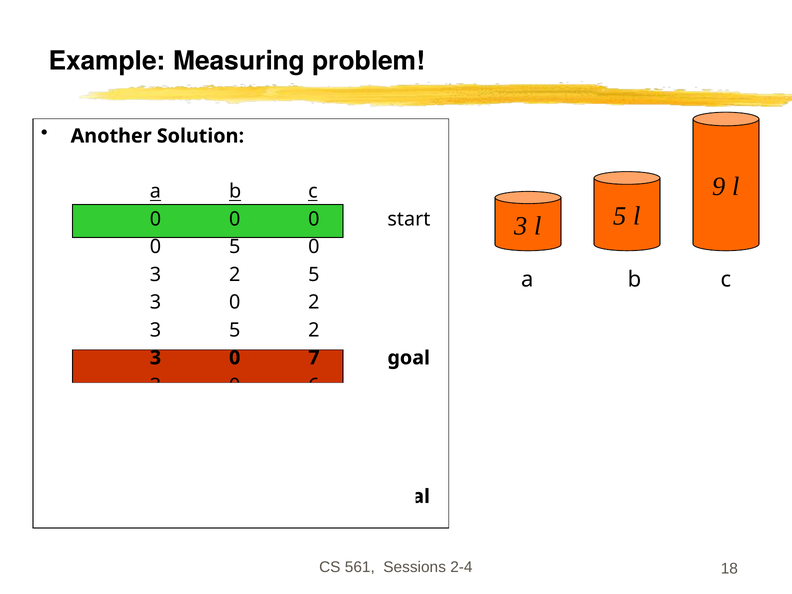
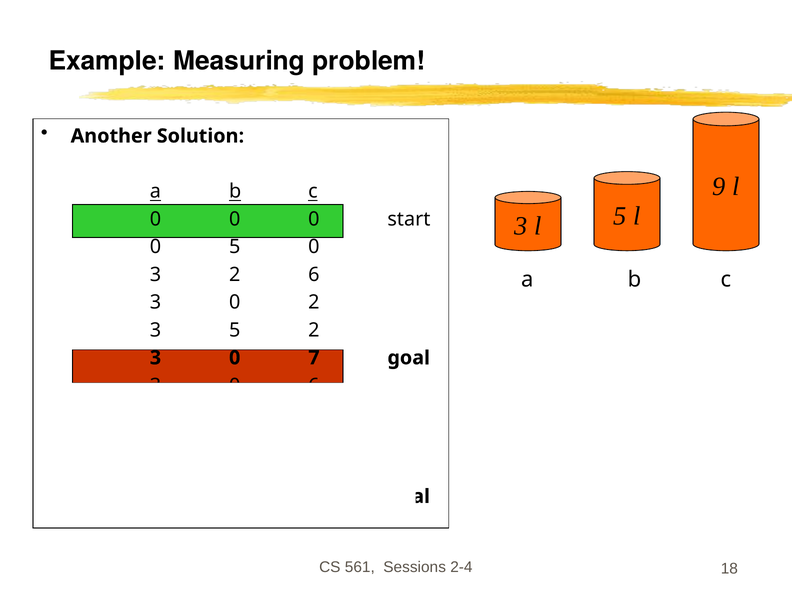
2 5: 5 -> 6
